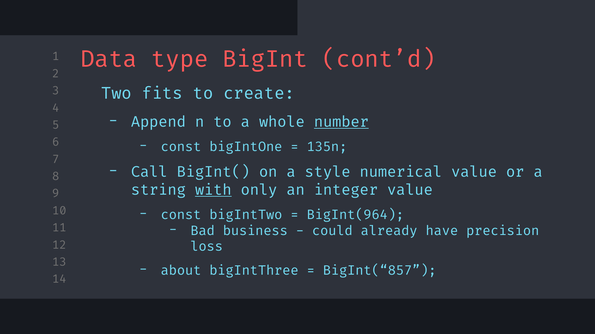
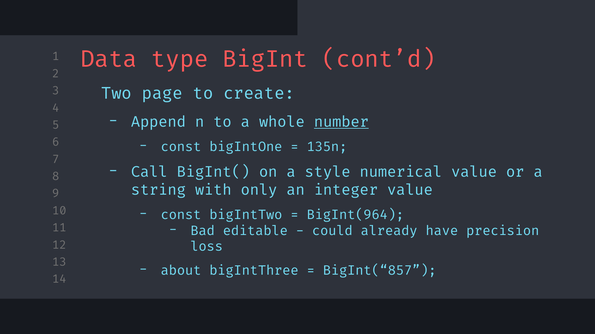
fits: fits -> page
with underline: present -> none
business: business -> editable
